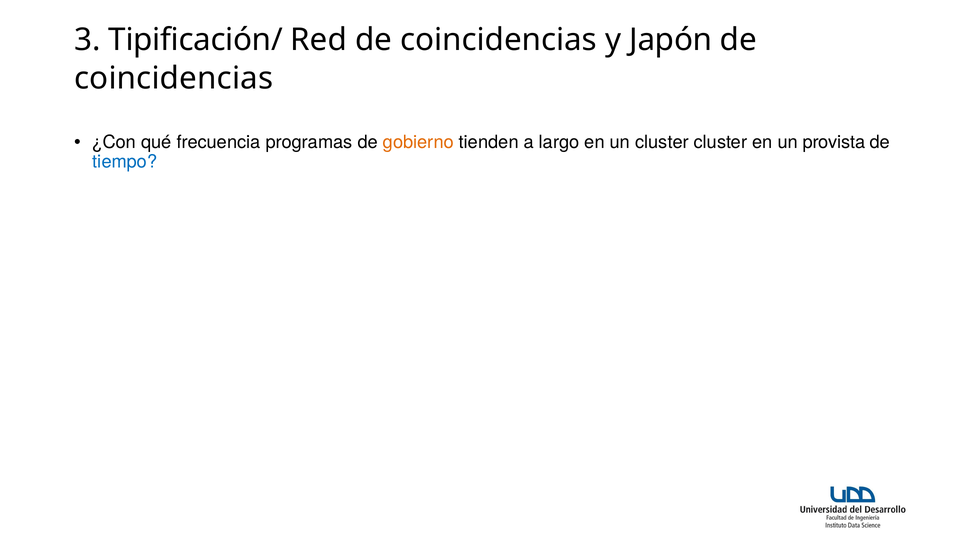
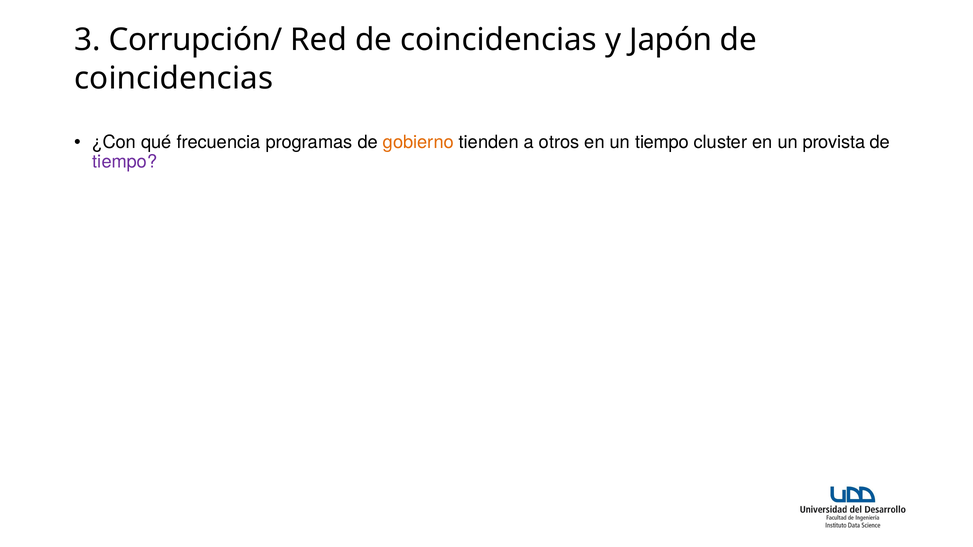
Tipificación/: Tipificación/ -> Corrupción/
largo: largo -> otros
un cluster: cluster -> tiempo
tiempo at (125, 162) colour: blue -> purple
